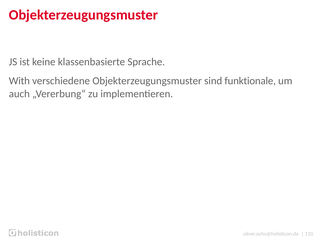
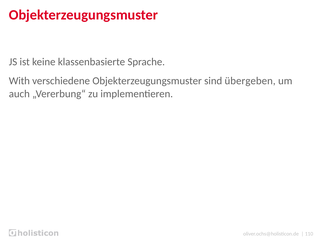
funktionale: funktionale -> übergeben
